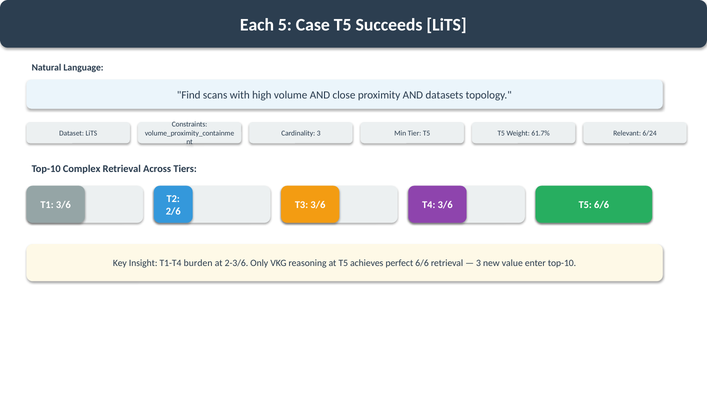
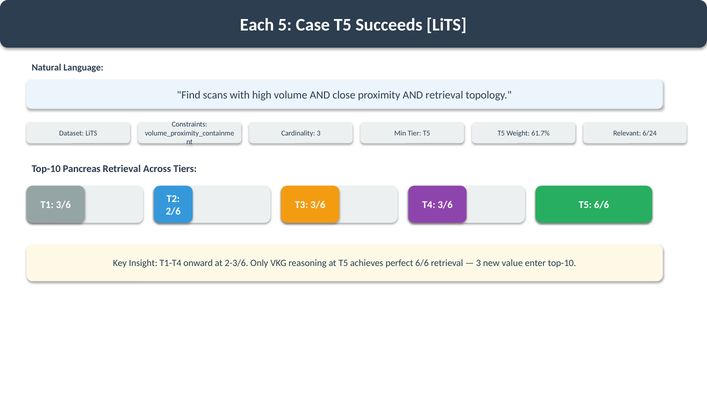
AND datasets: datasets -> retrieval
Complex: Complex -> Pancreas
burden: burden -> onward
